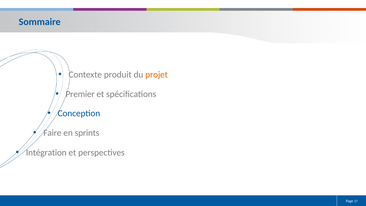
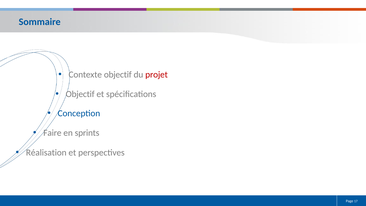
Contexte produit: produit -> objectif
projet colour: orange -> red
Premier at (80, 94): Premier -> Objectif
Intégration: Intégration -> Réalisation
